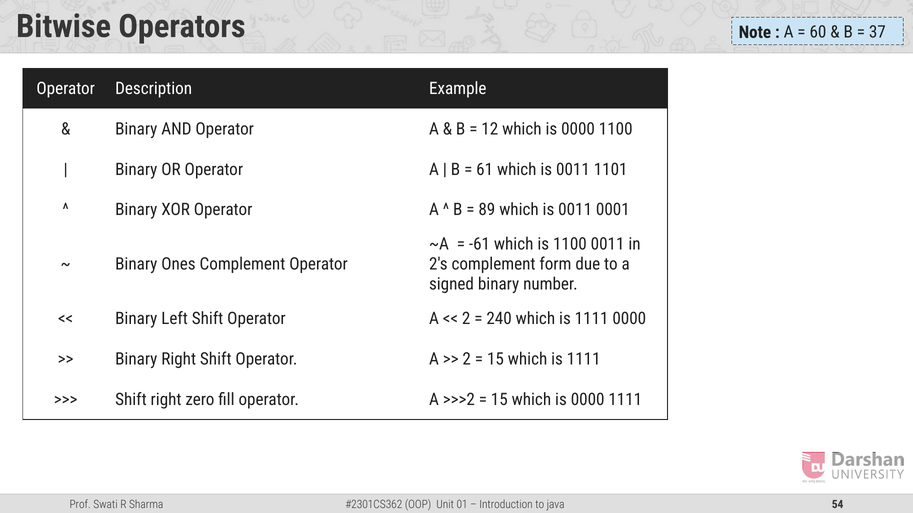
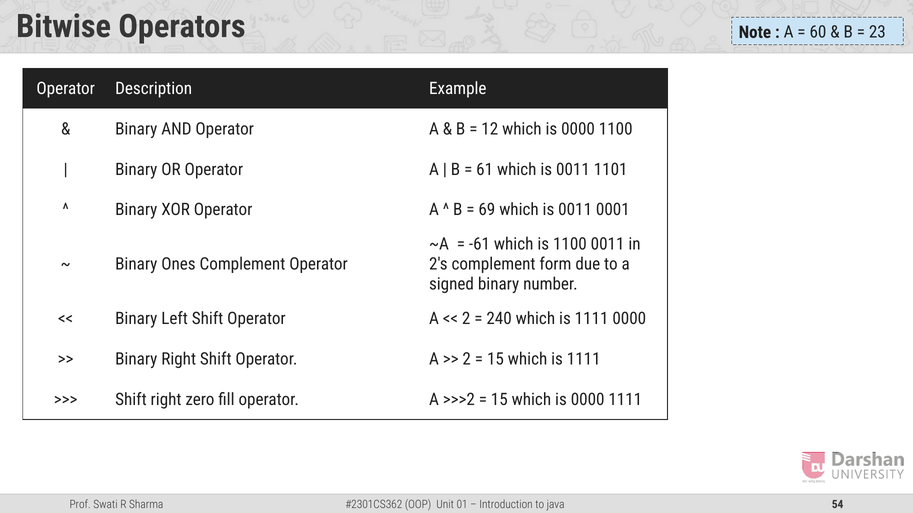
37: 37 -> 23
89: 89 -> 69
